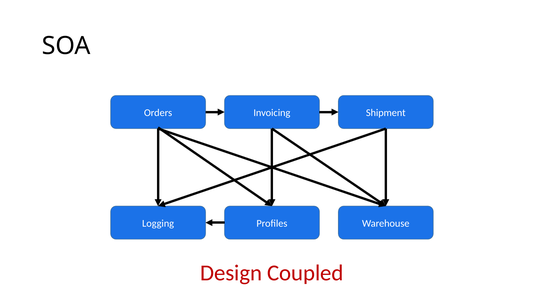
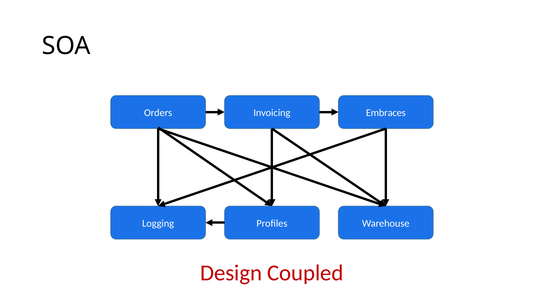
Shipment: Shipment -> Embraces
